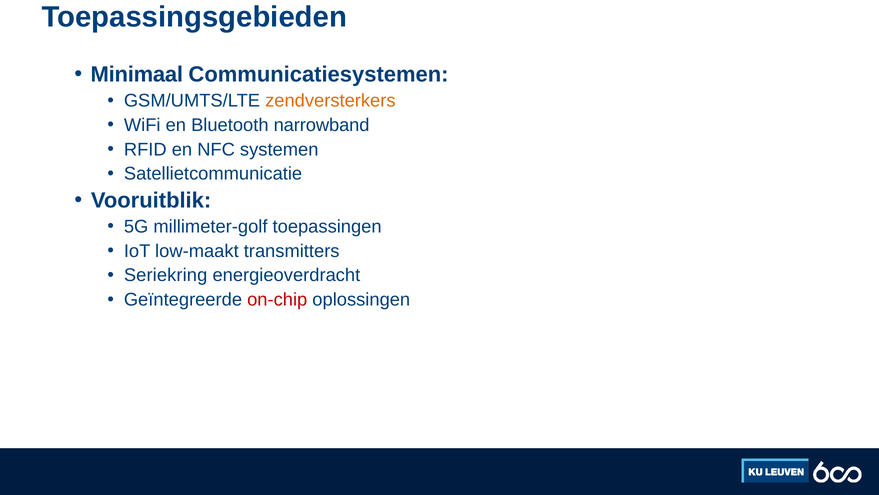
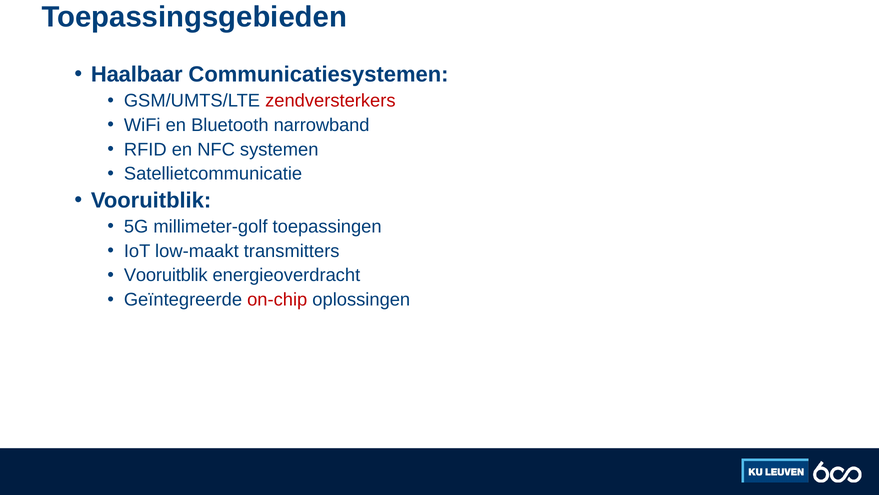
Minimaal: Minimaal -> Haalbaar
zendversterkers colour: orange -> red
Seriekring at (166, 275): Seriekring -> Vooruitblik
